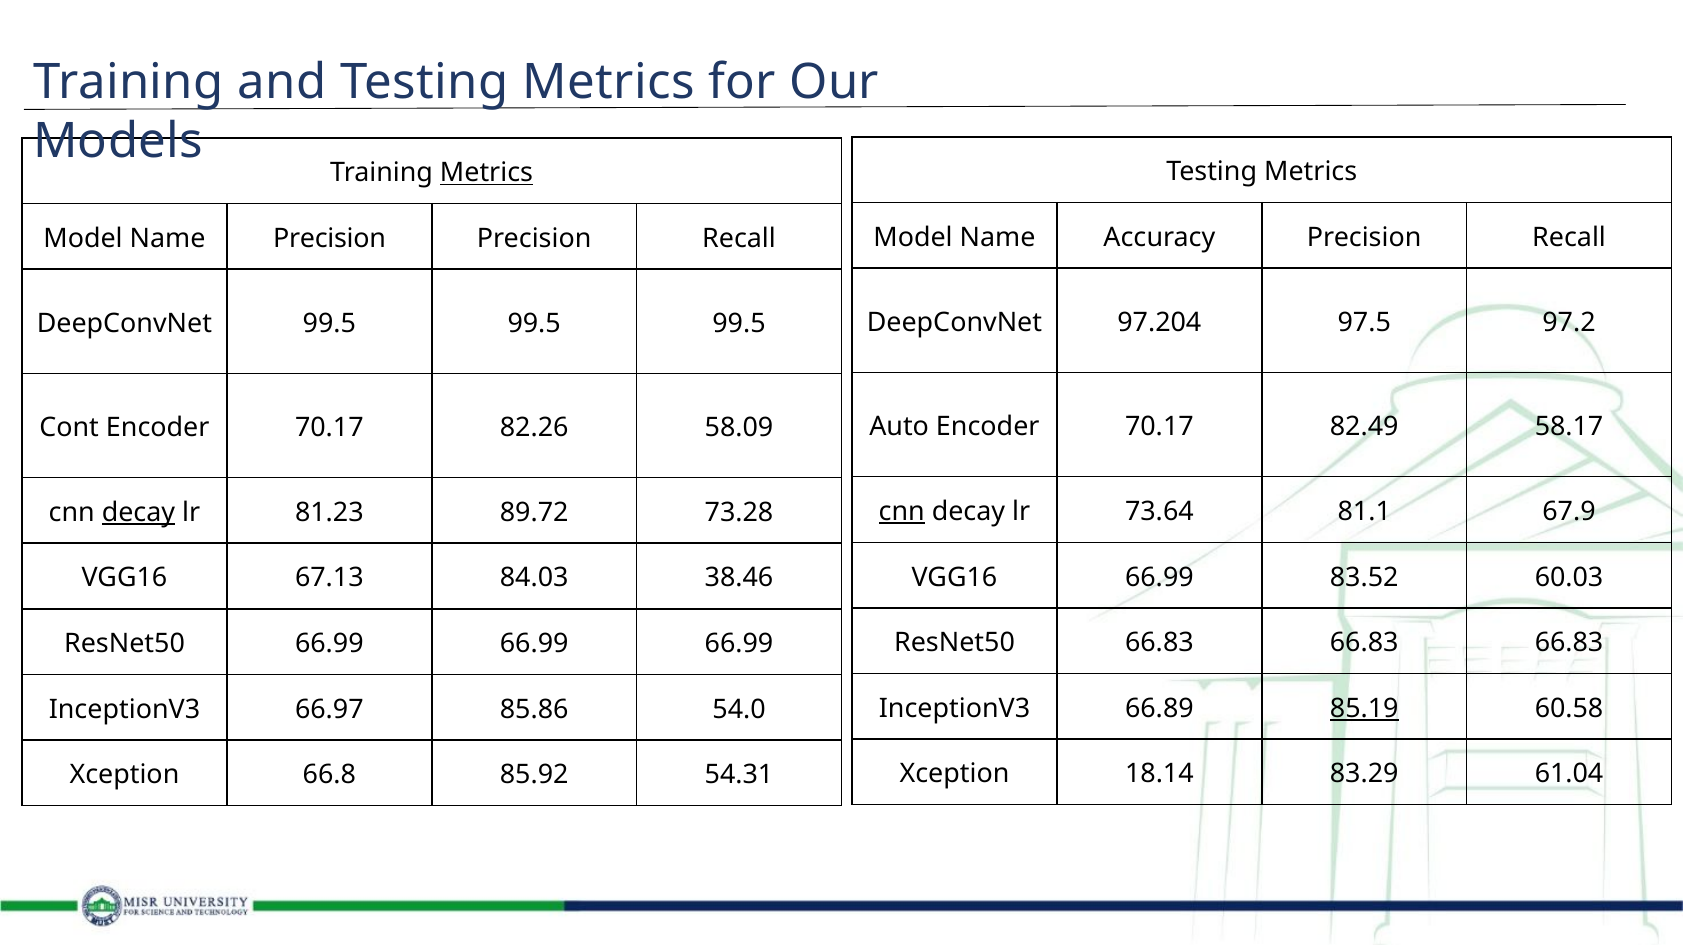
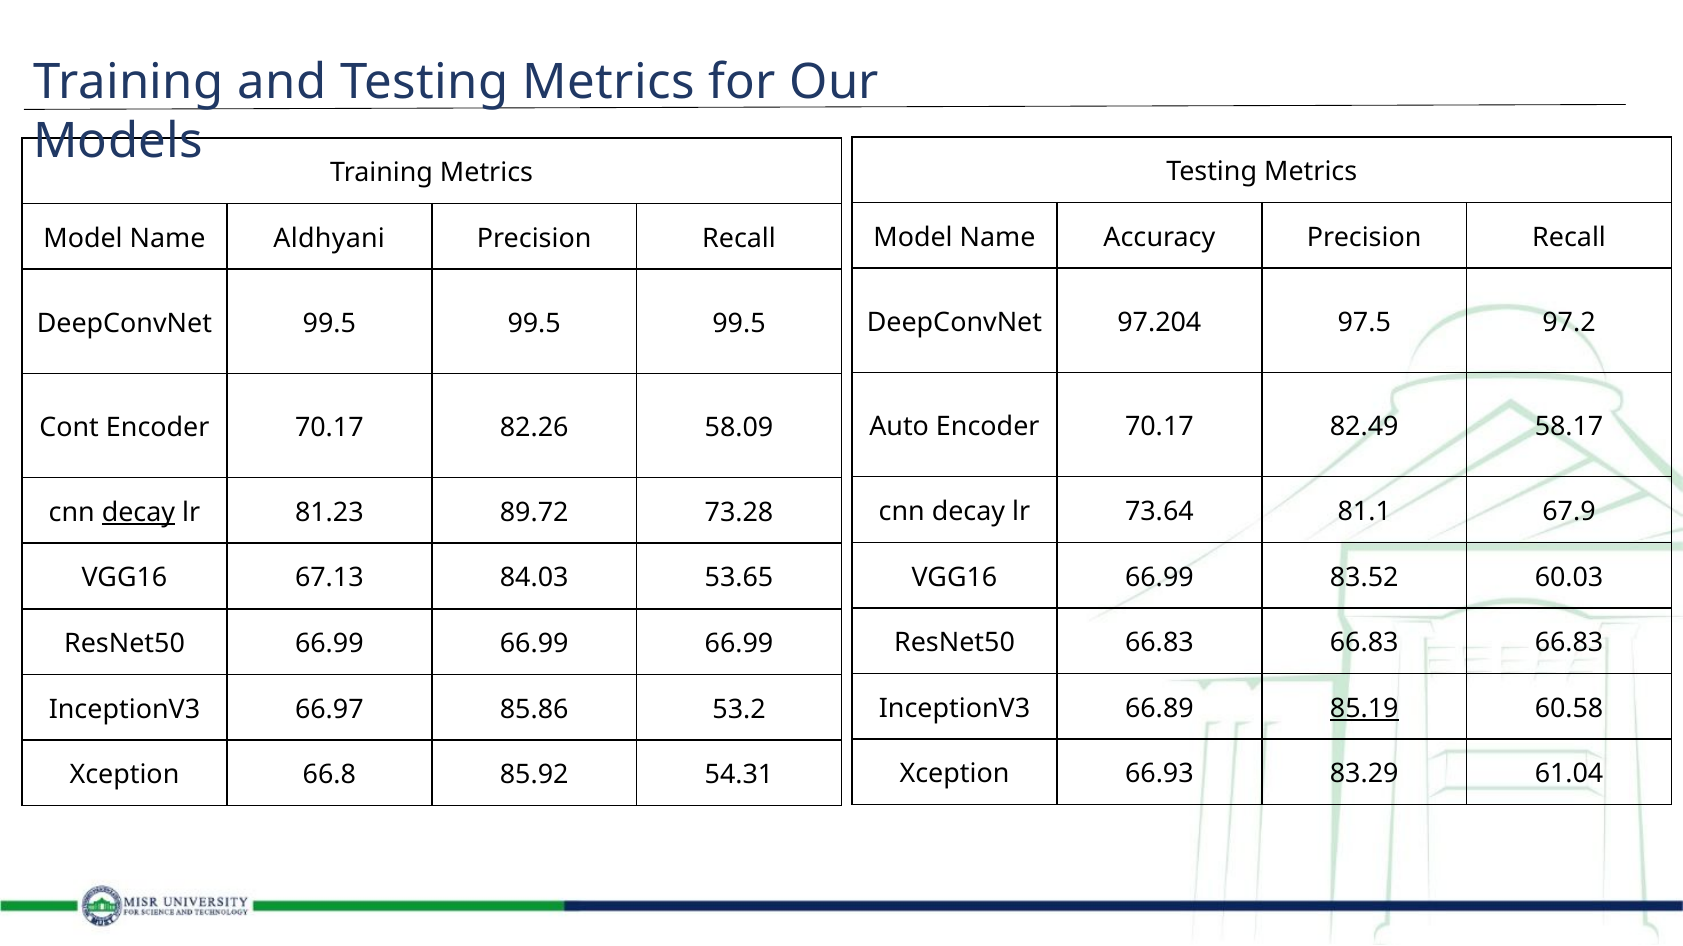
Metrics at (487, 173) underline: present -> none
Name Precision: Precision -> Aldhyani
cnn at (902, 512) underline: present -> none
38.46: 38.46 -> 53.65
54.0: 54.0 -> 53.2
18.14: 18.14 -> 66.93
